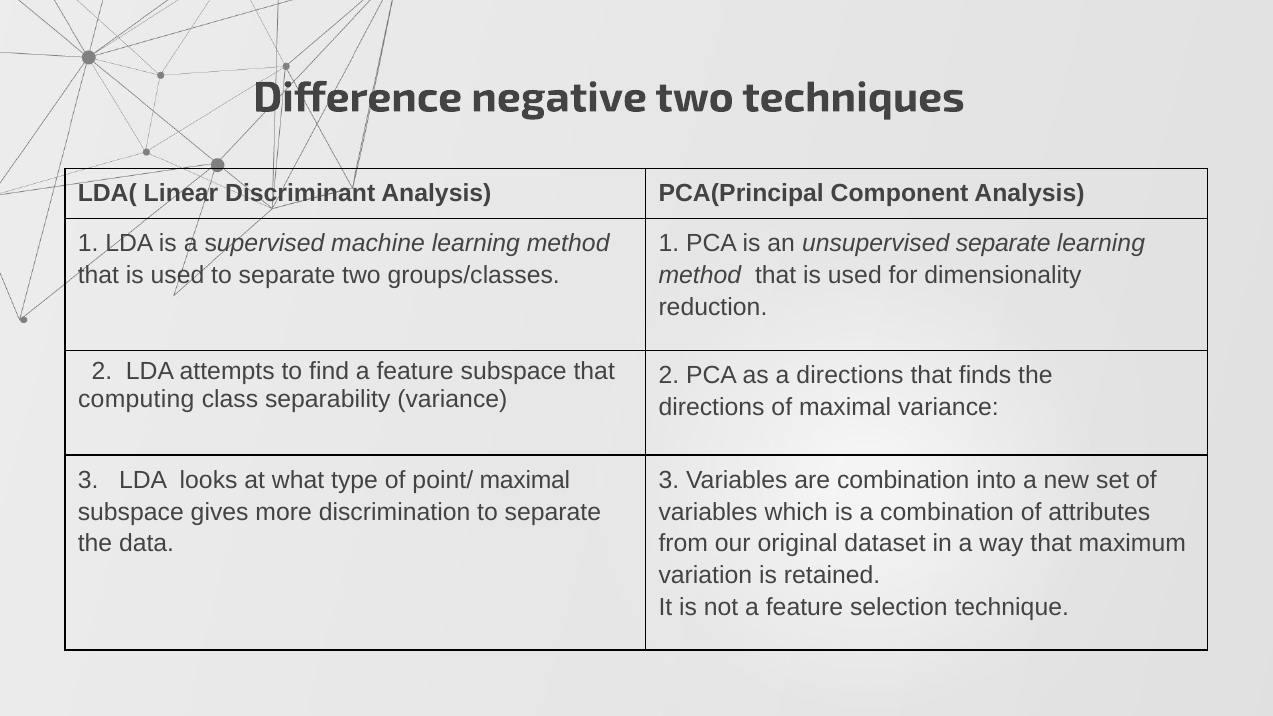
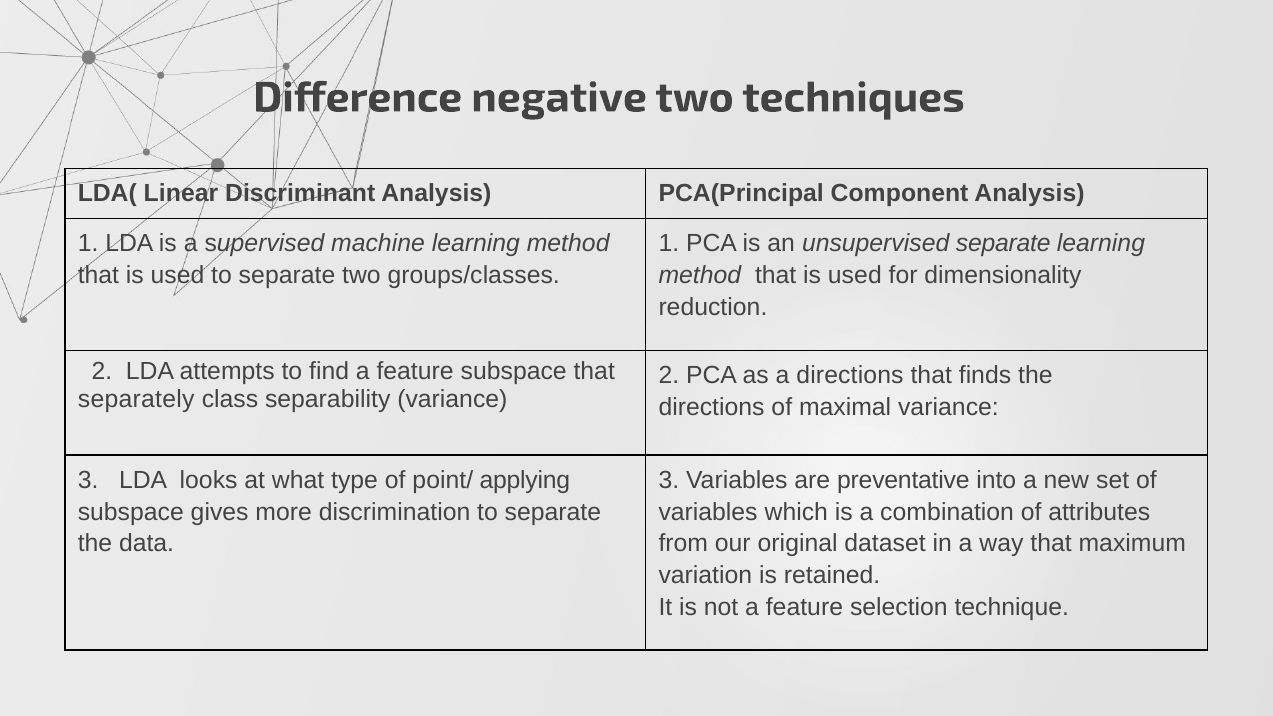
computing: computing -> separately
point/ maximal: maximal -> applying
are combination: combination -> preventative
